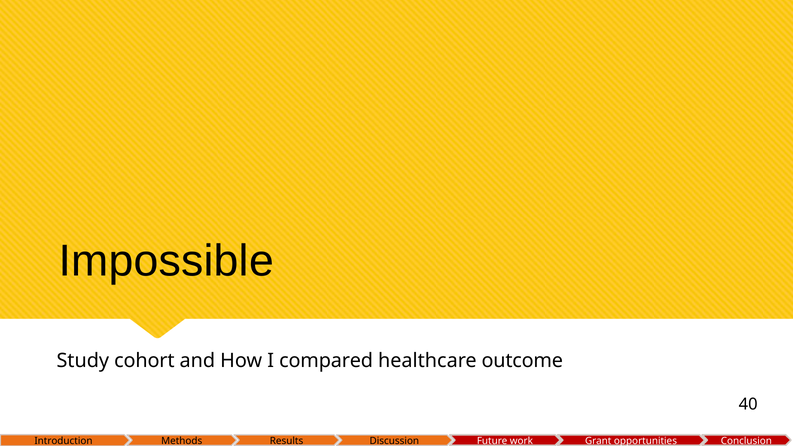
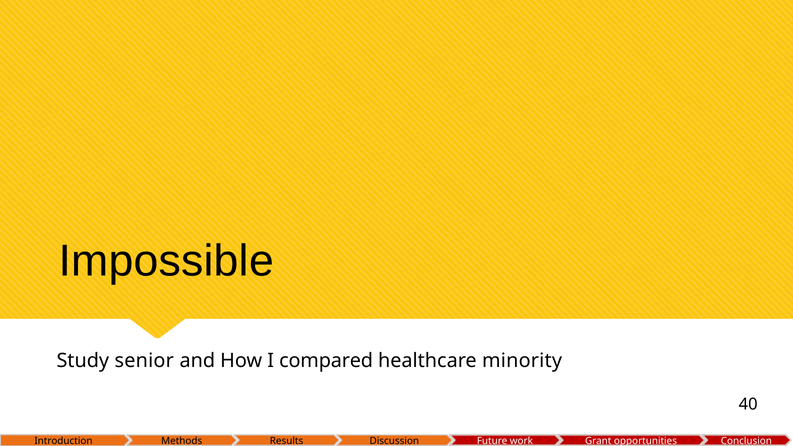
cohort: cohort -> senior
outcome: outcome -> minority
